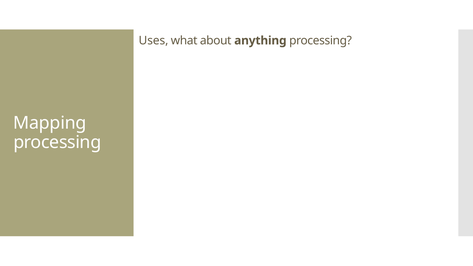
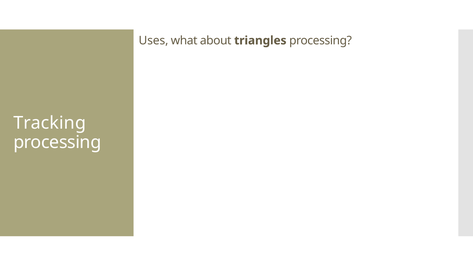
anything: anything -> triangles
Mapping: Mapping -> Tracking
